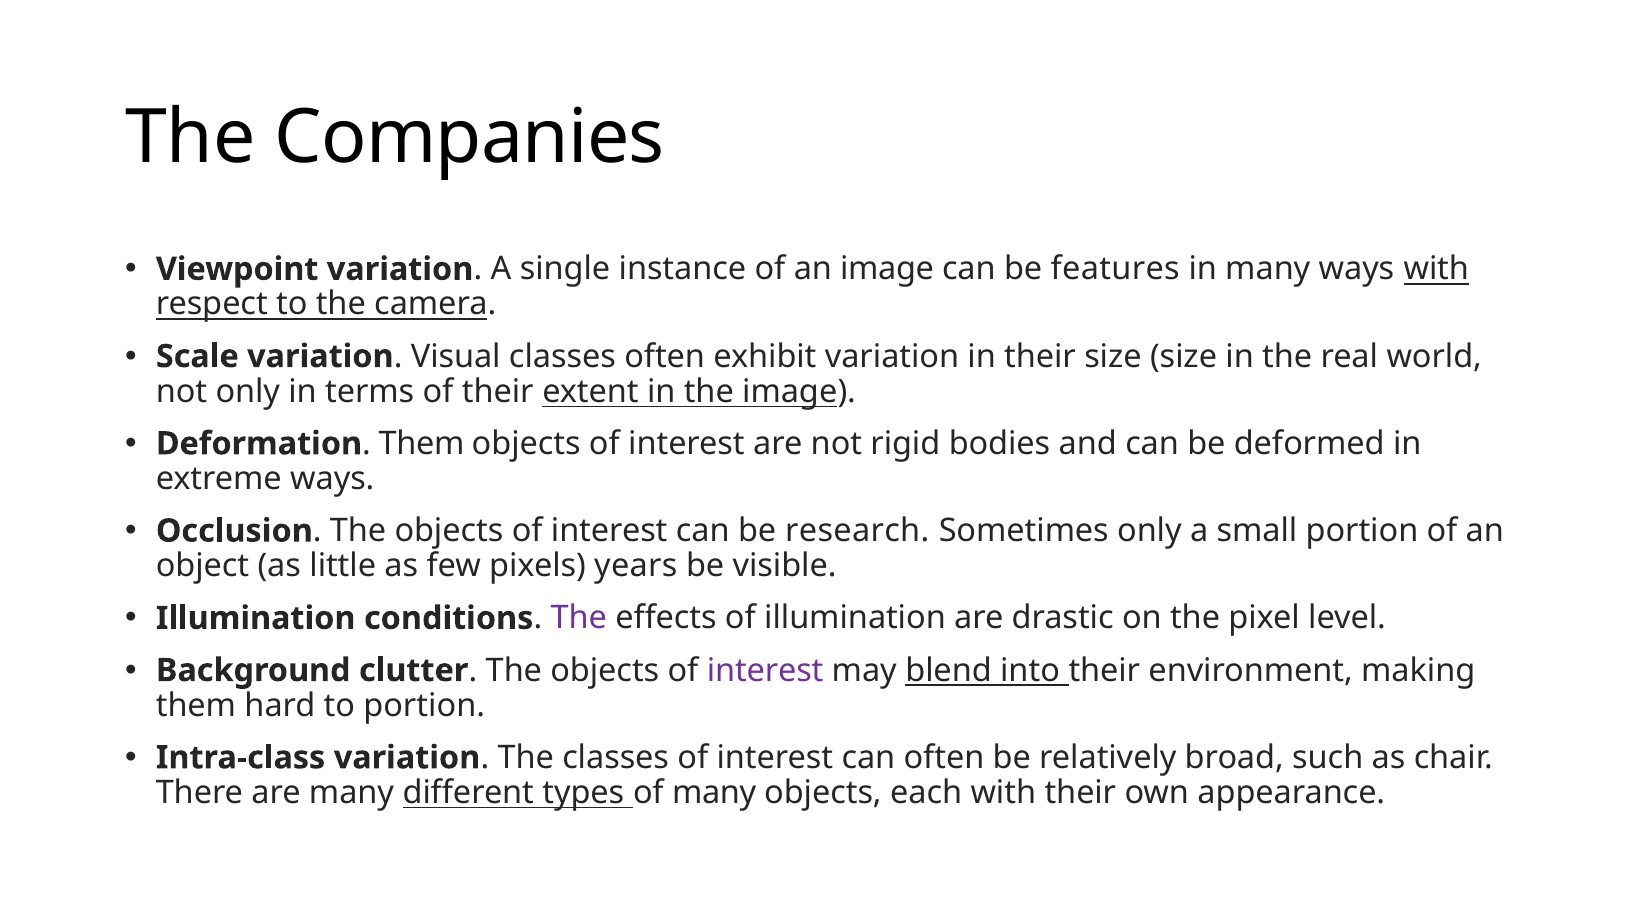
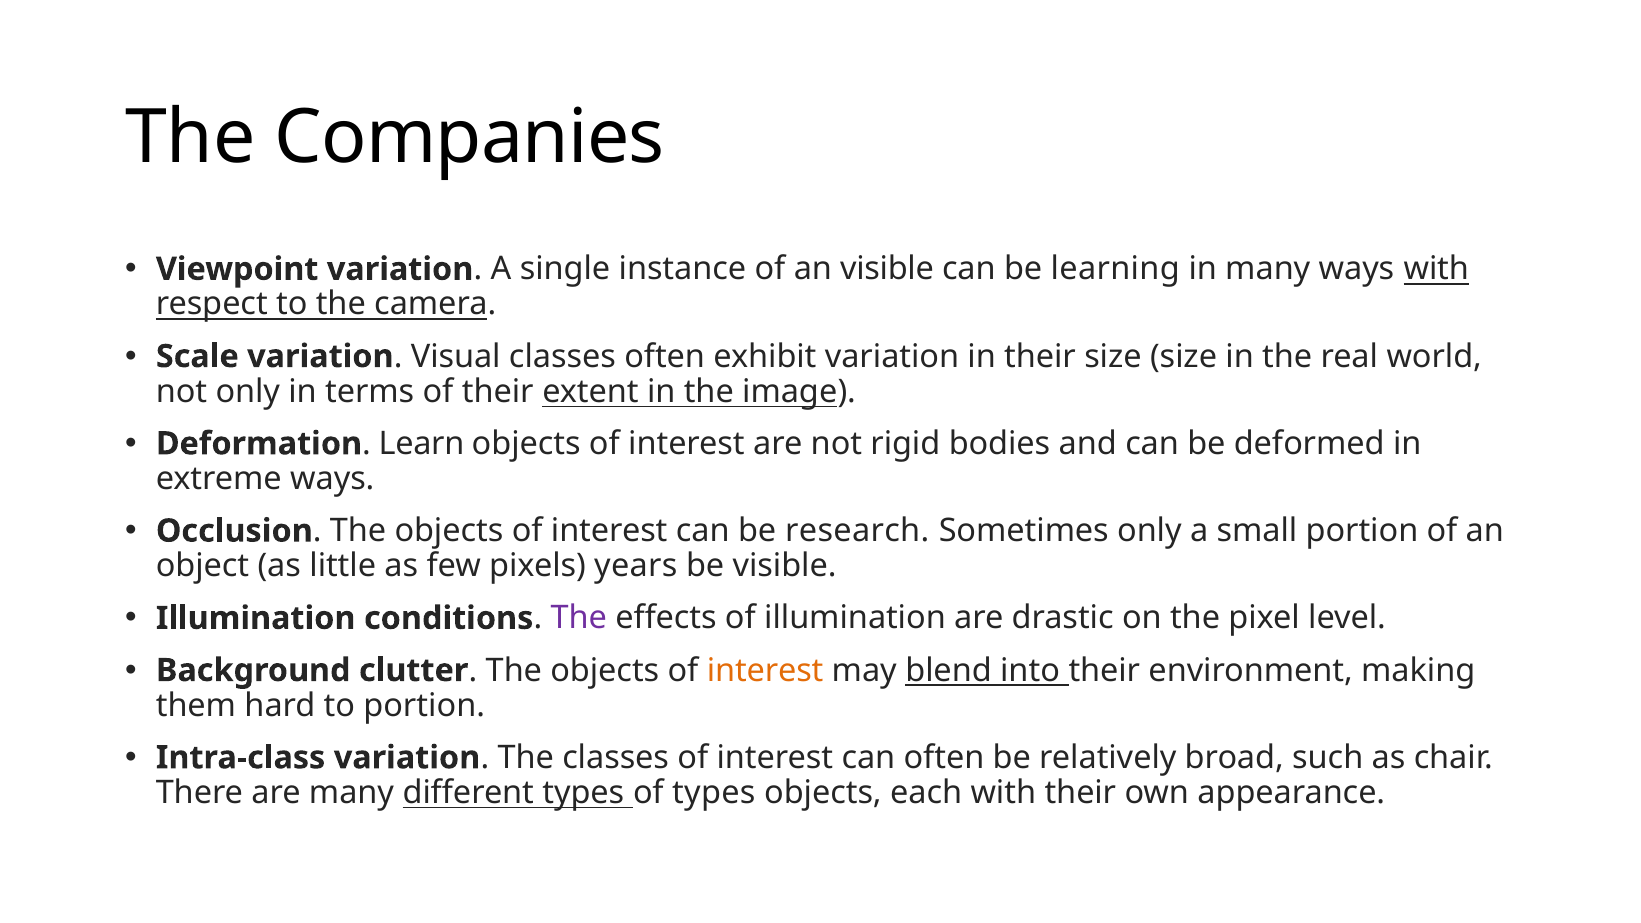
an image: image -> visible
features: features -> learning
Them at (422, 444): Them -> Learn
interest at (765, 670) colour: purple -> orange
of many: many -> types
